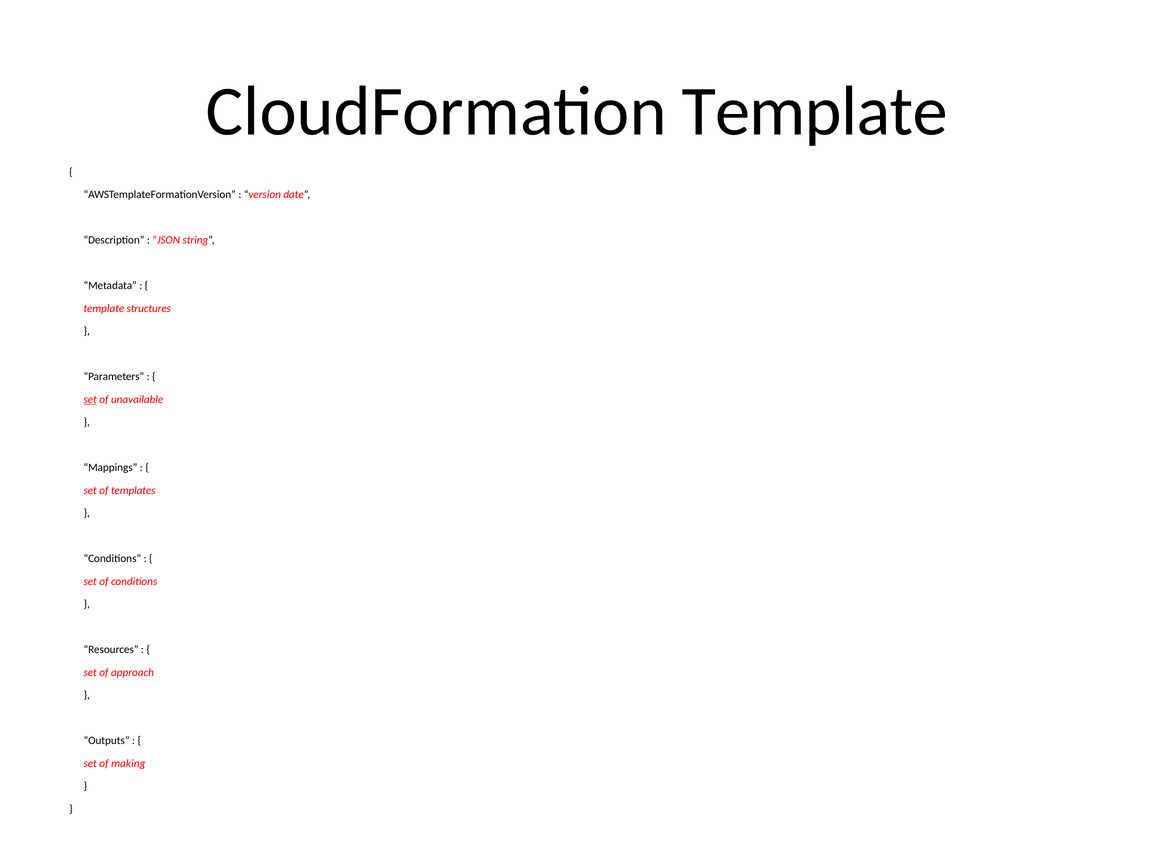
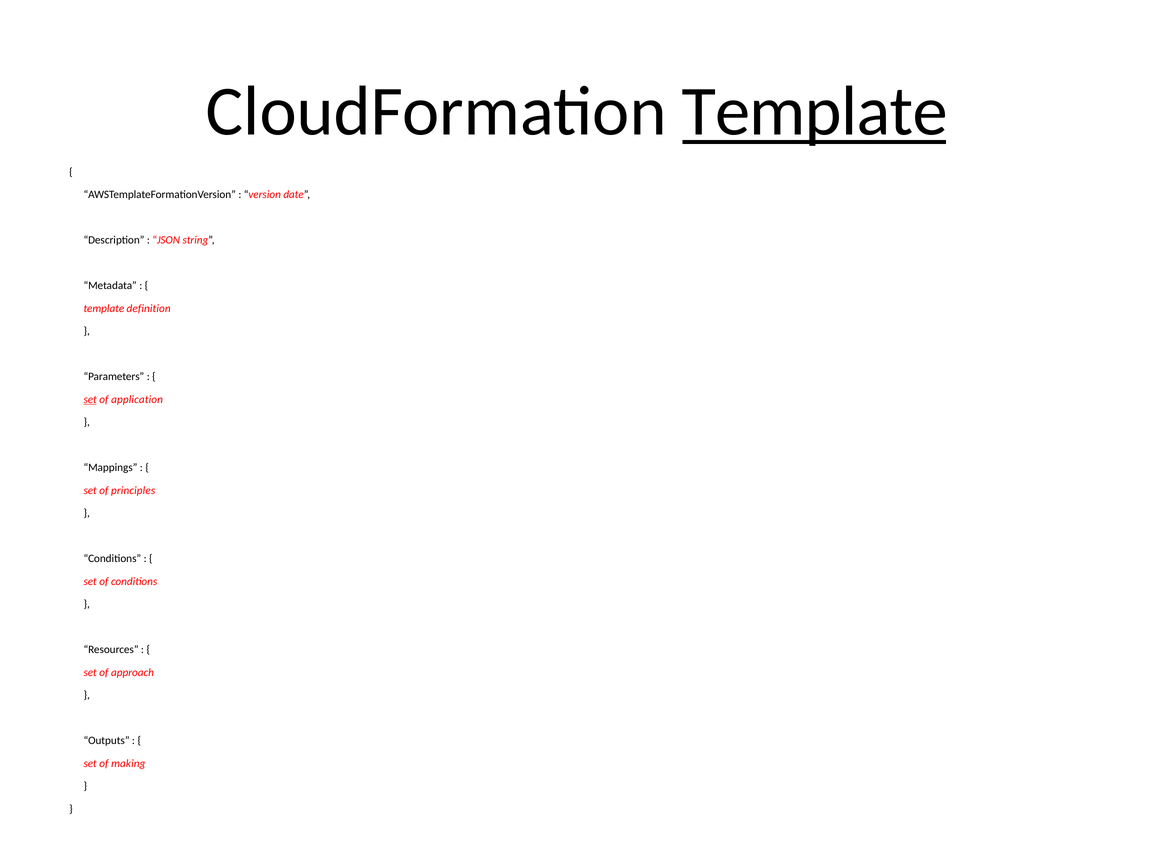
Template at (815, 112) underline: none -> present
structures: structures -> definition
unavailable: unavailable -> application
templates: templates -> principles
